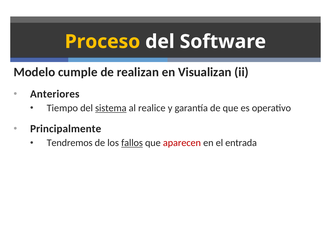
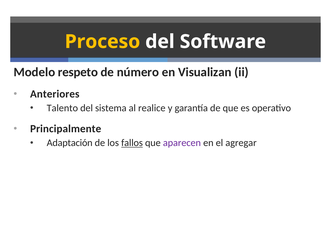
cumple: cumple -> respeto
realizan: realizan -> número
Tiempo: Tiempo -> Talento
sistema underline: present -> none
Tendremos: Tendremos -> Adaptación
aparecen colour: red -> purple
entrada: entrada -> agregar
